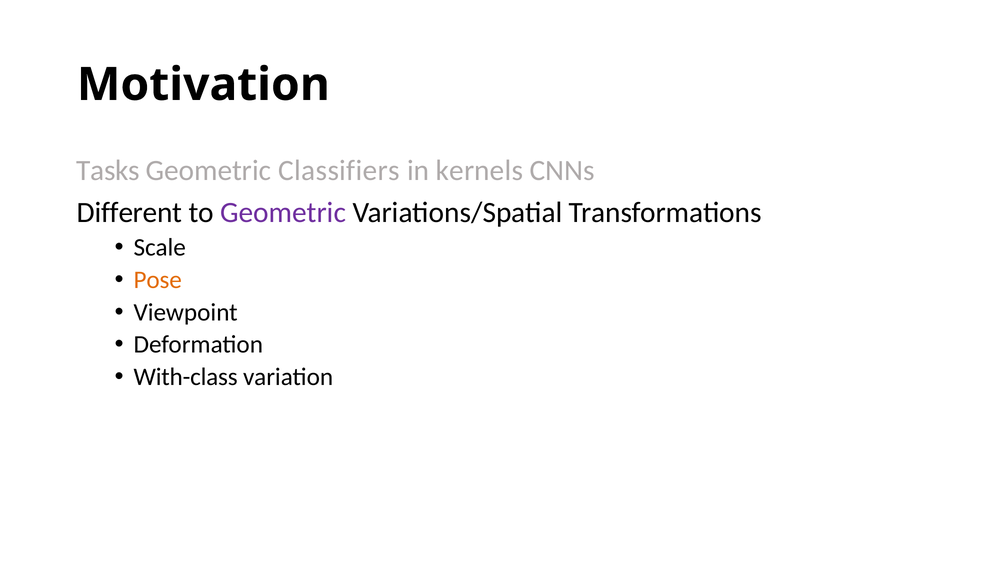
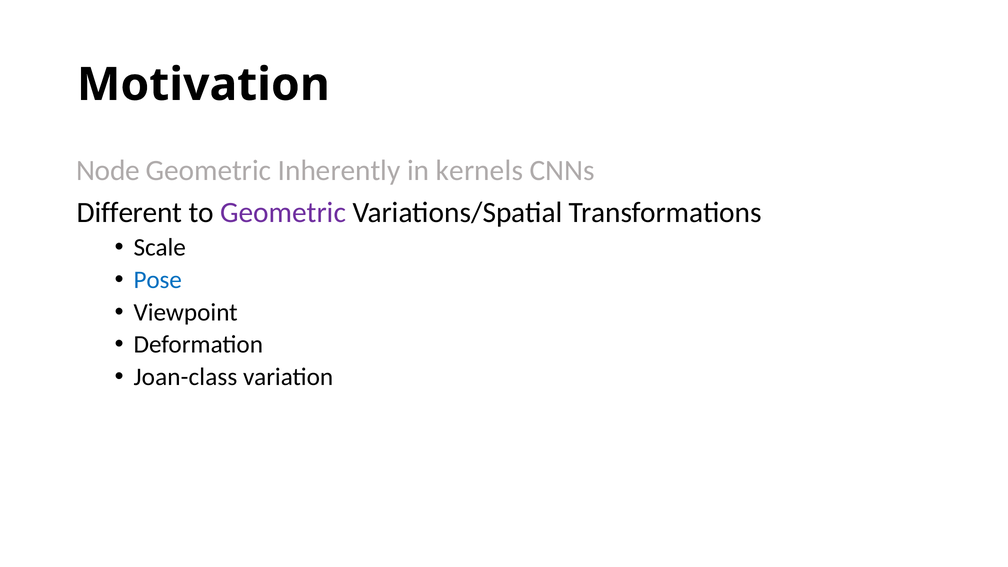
Tasks at (108, 170): Tasks -> Node
Classifiers: Classifiers -> Inherently
Pose colour: orange -> blue
With-class: With-class -> Joan-class
